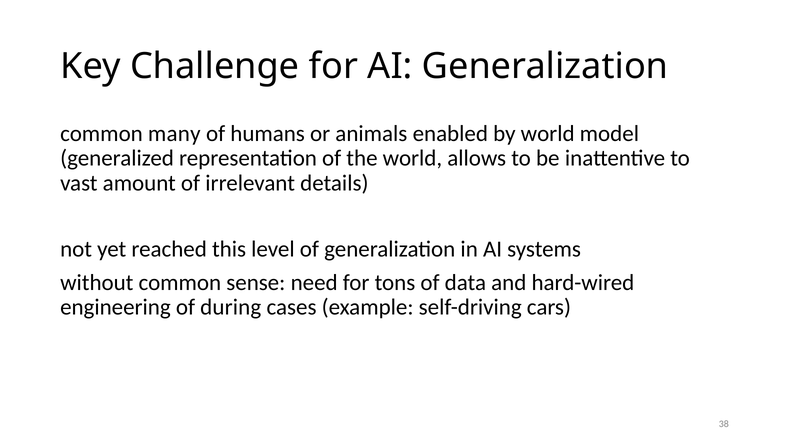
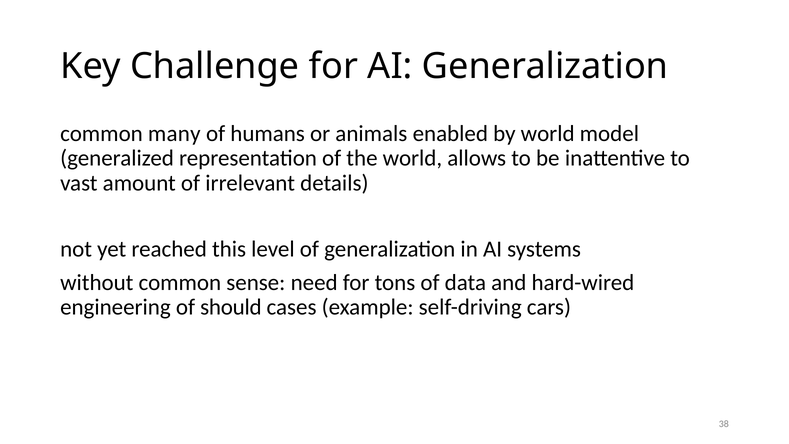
during: during -> should
